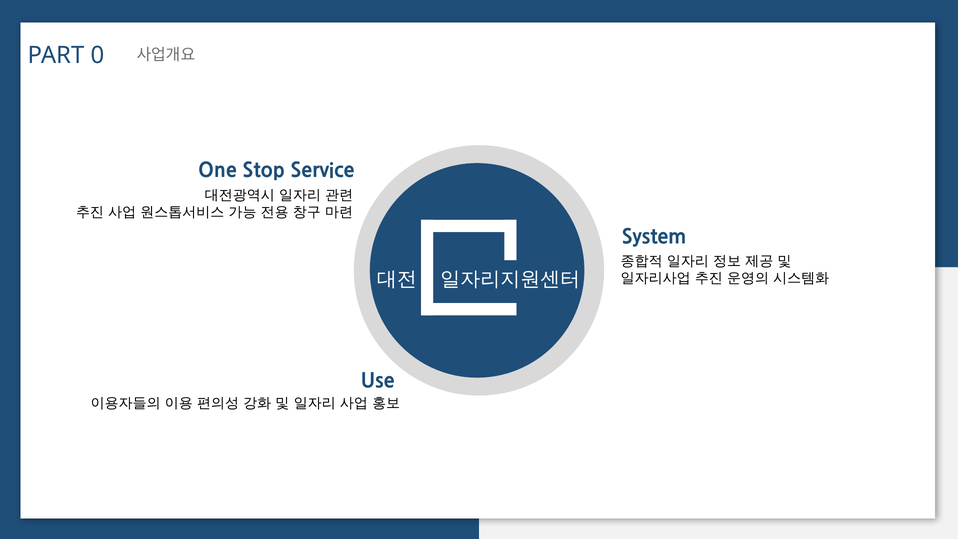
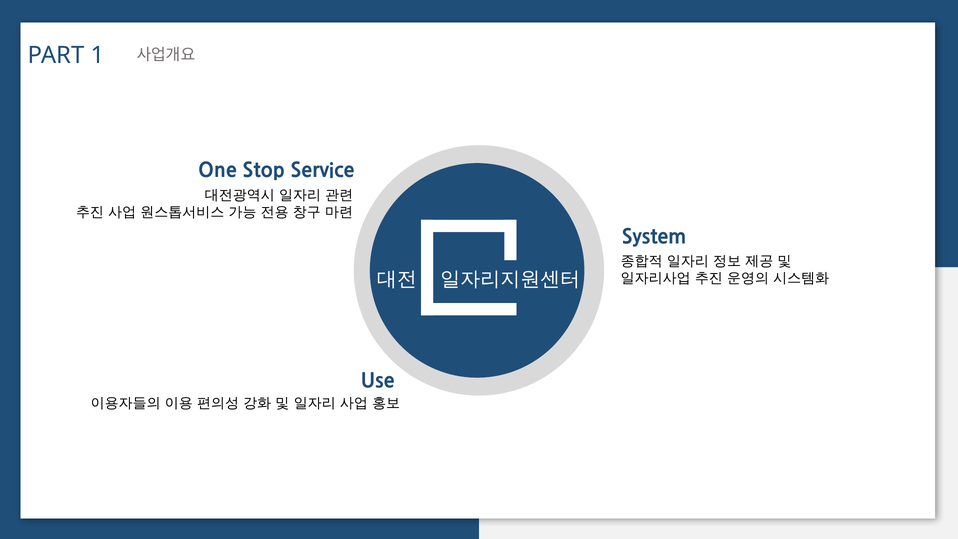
0: 0 -> 1
